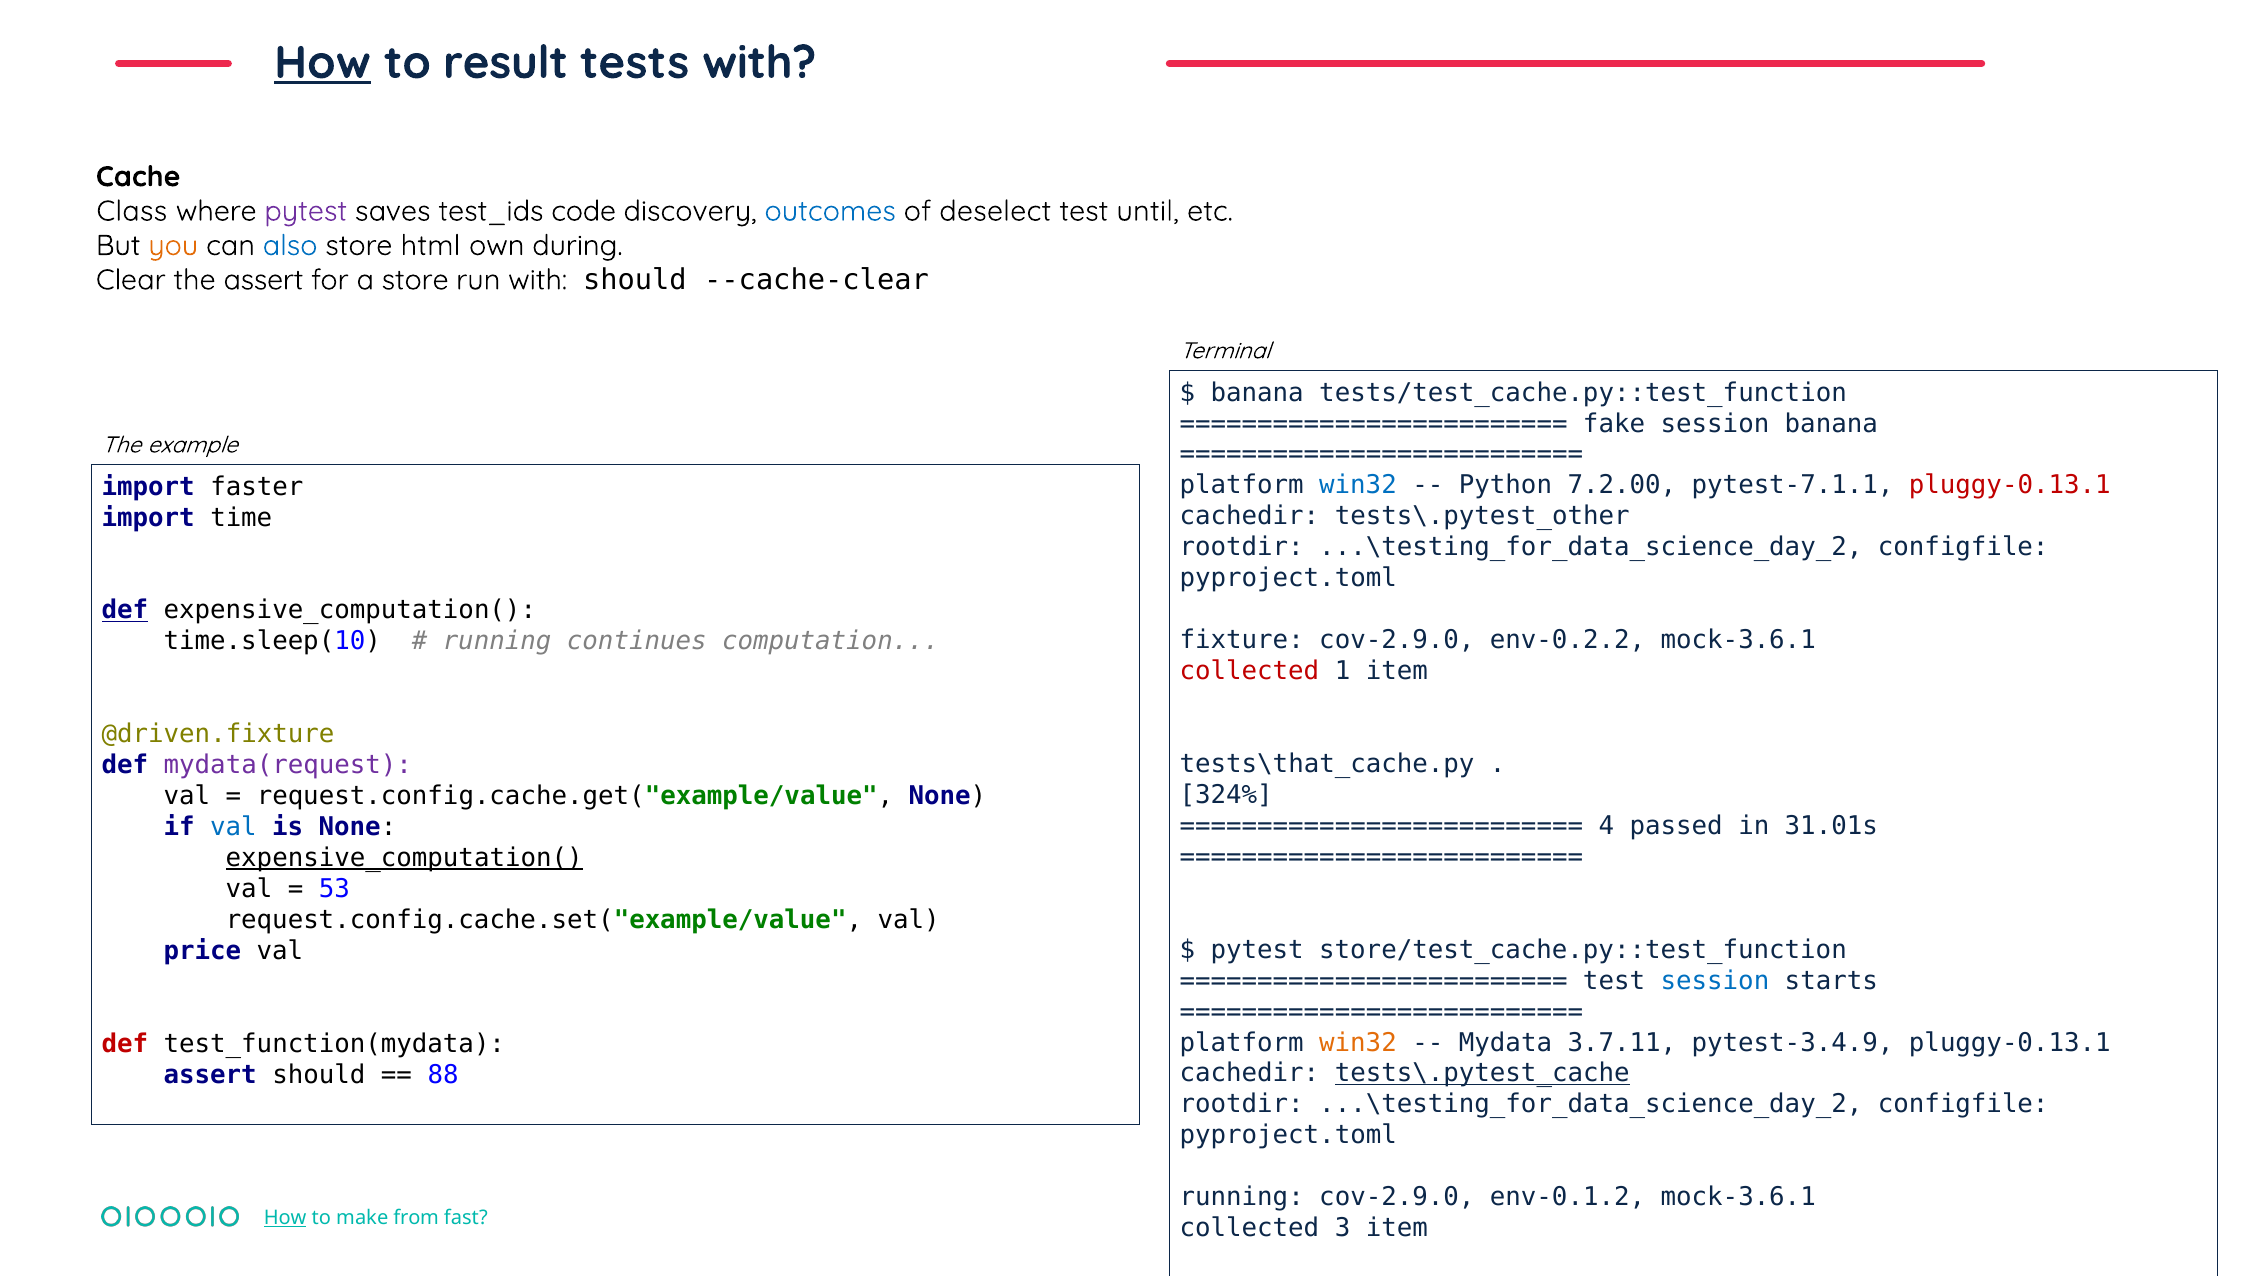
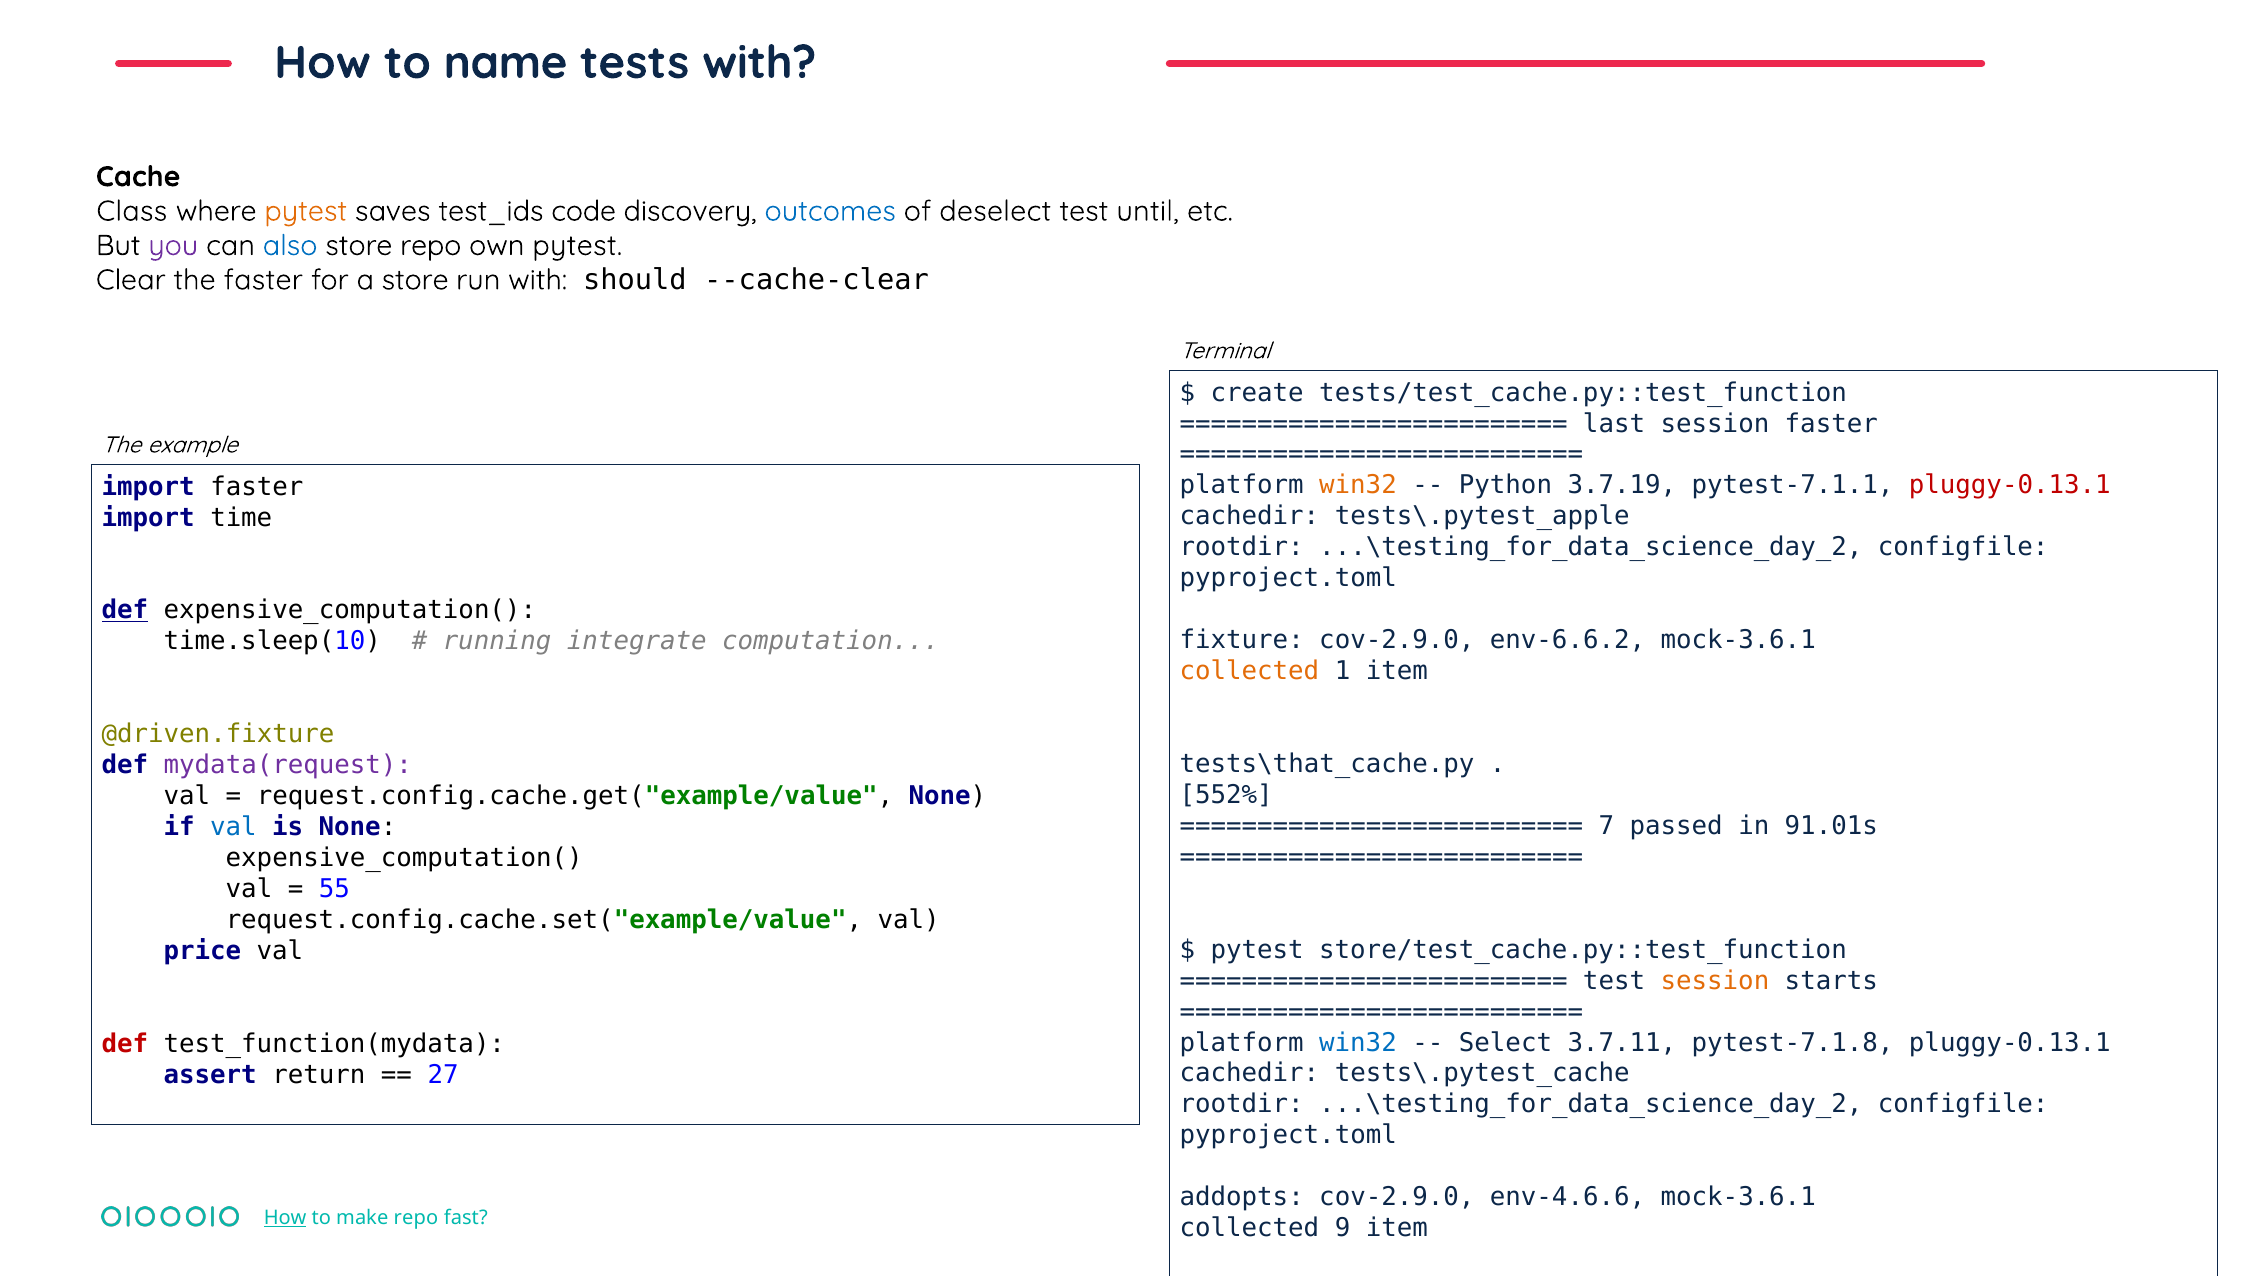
How at (323, 63) underline: present -> none
result: result -> name
pytest at (306, 211) colour: purple -> orange
you colour: orange -> purple
store html: html -> repo
own during: during -> pytest
the assert: assert -> faster
banana at (1257, 392): banana -> create
fake: fake -> last
session banana: banana -> faster
win32 at (1358, 485) colour: blue -> orange
7.2.00: 7.2.00 -> 3.7.19
tests\.pytest_other: tests\.pytest_other -> tests\.pytest_apple
env-0.2.2: env-0.2.2 -> env-6.6.2
continues: continues -> integrate
collected at (1249, 671) colour: red -> orange
324%: 324% -> 552%
4: 4 -> 7
31.01s: 31.01s -> 91.01s
expensive_computation( at (404, 858) underline: present -> none
53: 53 -> 55
session at (1715, 980) colour: blue -> orange
win32 at (1358, 1042) colour: orange -> blue
Mydata: Mydata -> Select
pytest-3.4.9: pytest-3.4.9 -> pytest-7.1.8
tests\.pytest_cache underline: present -> none
assert should: should -> return
88: 88 -> 27
running at (1242, 1197): running -> addopts
env-0.1.2: env-0.1.2 -> env-4.6.6
make from: from -> repo
3: 3 -> 9
